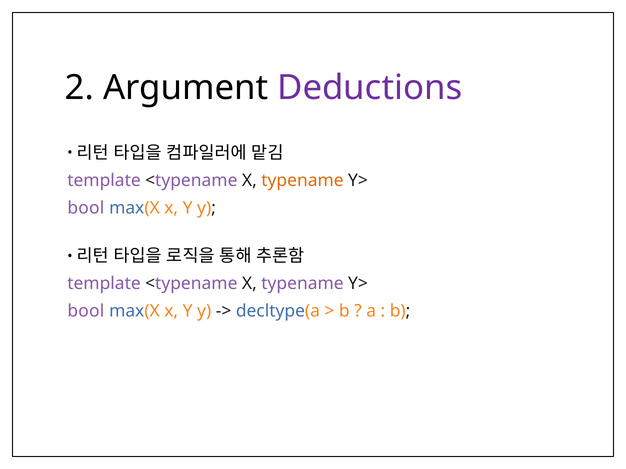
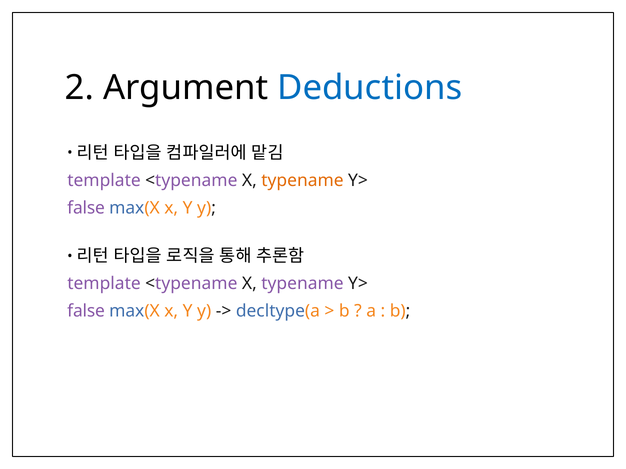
Deductions colour: purple -> blue
bool at (86, 208): bool -> false
bool at (86, 311): bool -> false
